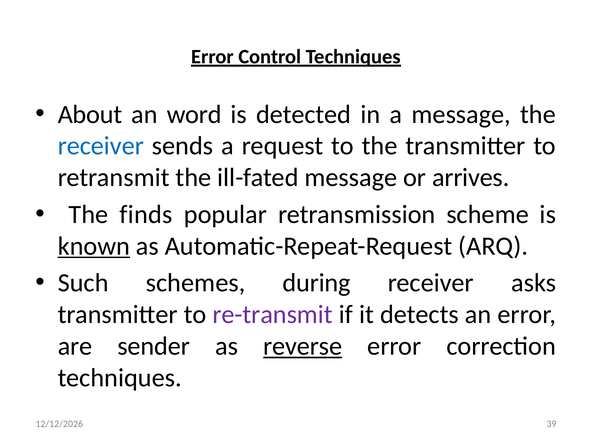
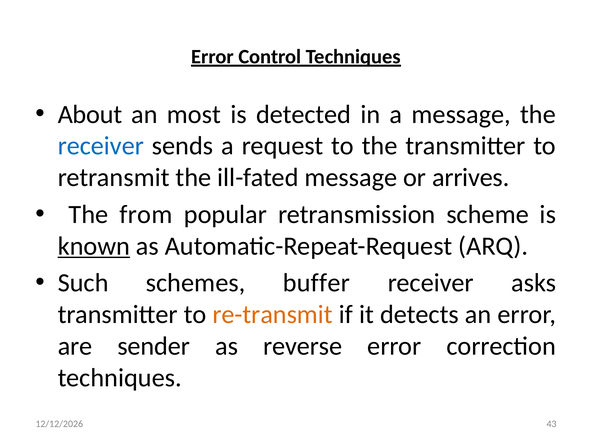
word: word -> most
finds: finds -> from
during: during -> buffer
re-transmit colour: purple -> orange
reverse underline: present -> none
39: 39 -> 43
